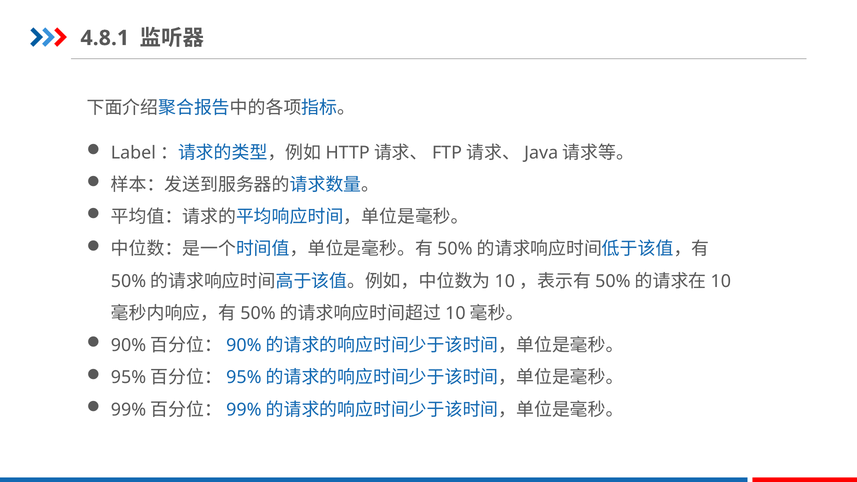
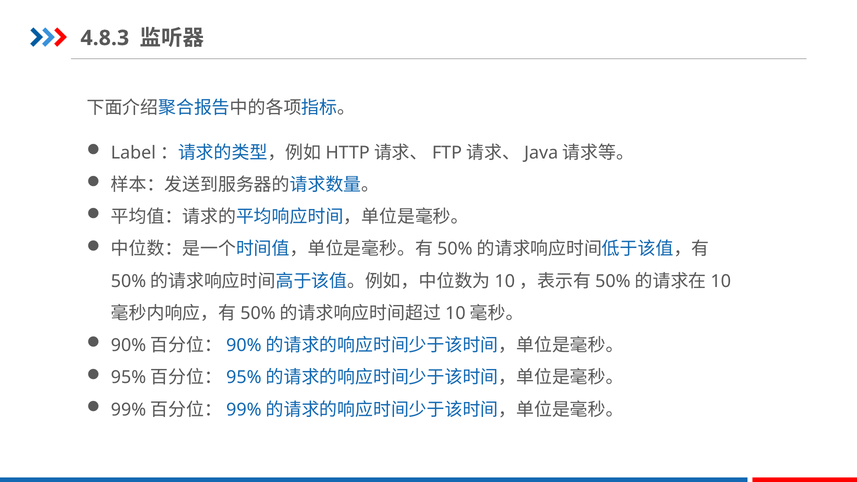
4.8.1: 4.8.1 -> 4.8.3
